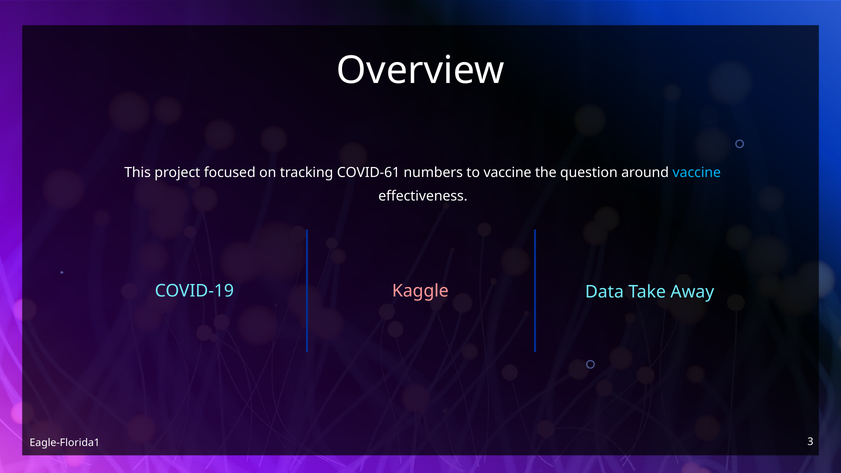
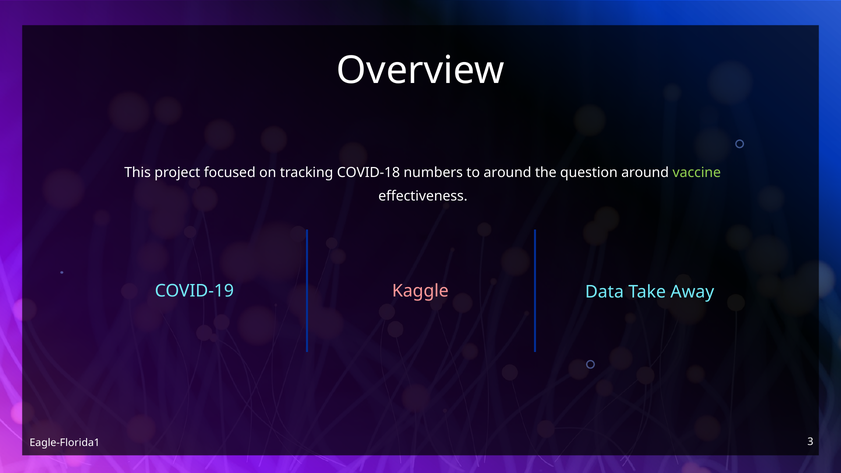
COVID-61: COVID-61 -> COVID-18
to vaccine: vaccine -> around
vaccine at (697, 172) colour: light blue -> light green
